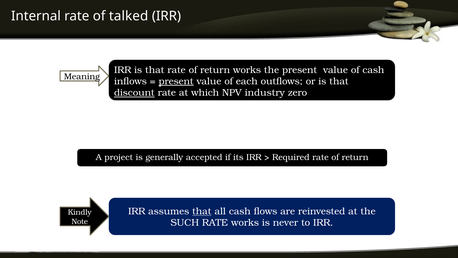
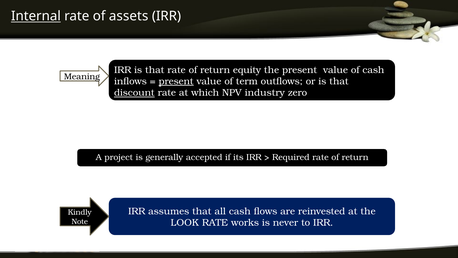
Internal underline: none -> present
talked: talked -> assets
return works: works -> equity
each: each -> term
that at (202, 211) underline: present -> none
SUCH: SUCH -> LOOK
